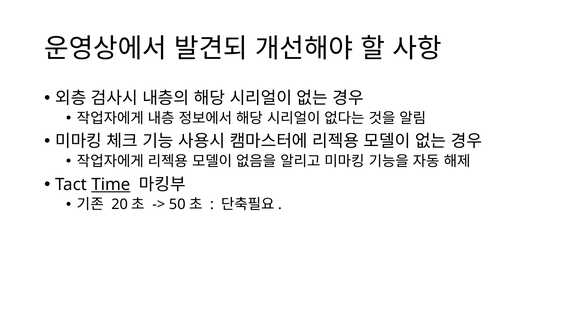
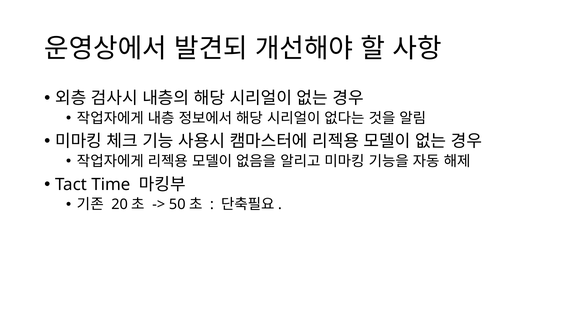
Time underline: present -> none
